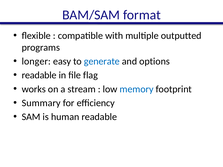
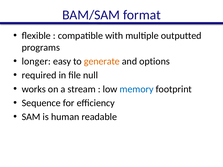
generate colour: blue -> orange
readable at (39, 75): readable -> required
flag: flag -> null
Summary: Summary -> Sequence
